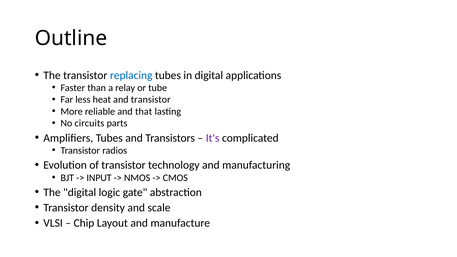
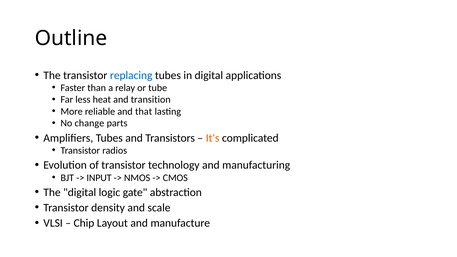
and transistor: transistor -> transition
circuits: circuits -> change
It's colour: purple -> orange
